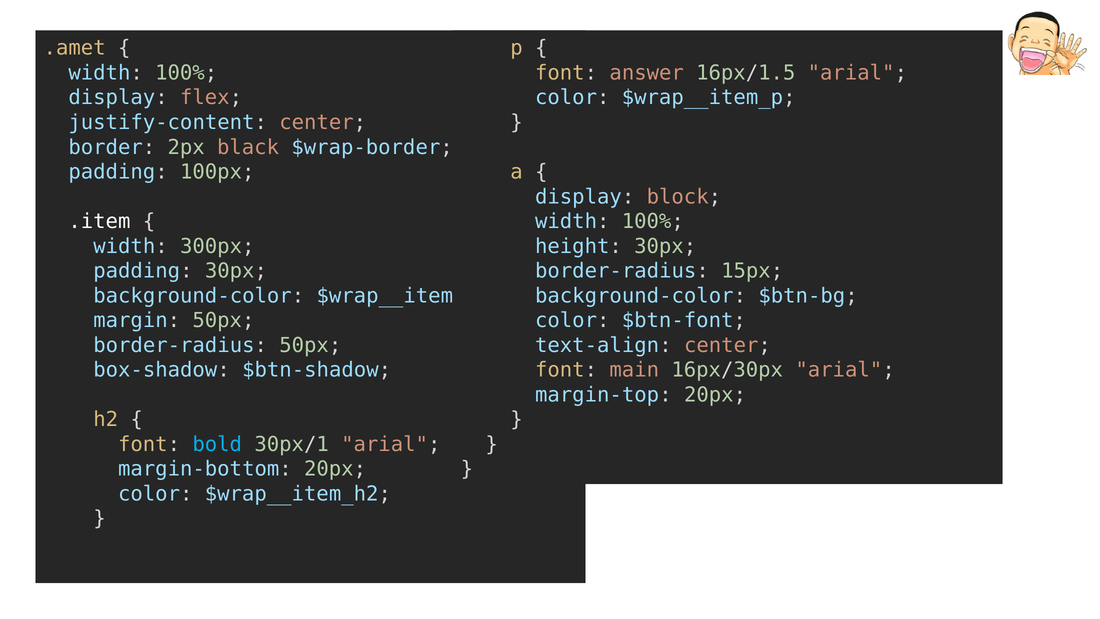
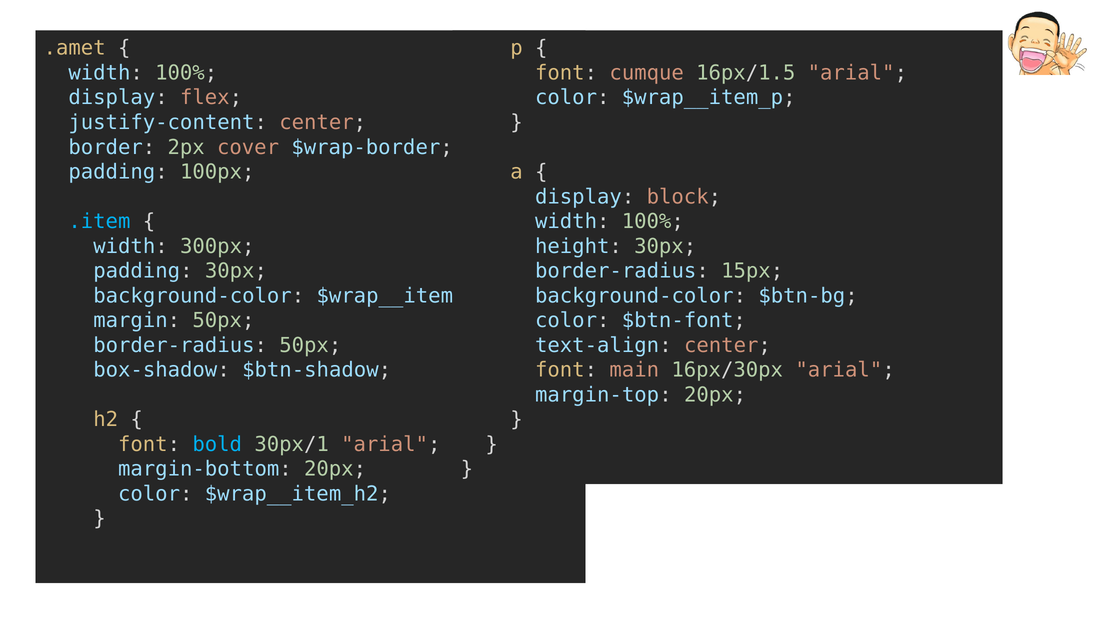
answer: answer -> cumque
black: black -> cover
.item colour: white -> light blue
